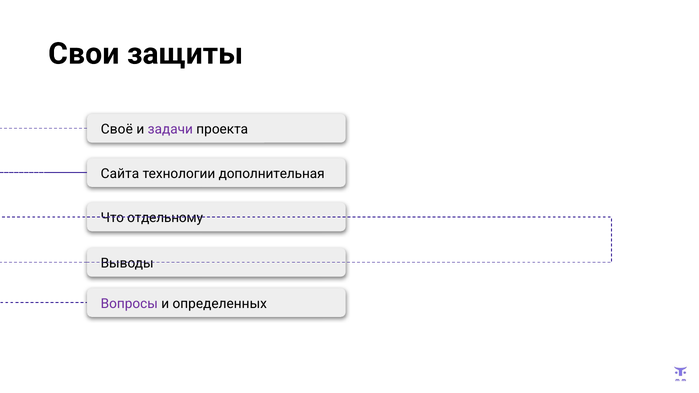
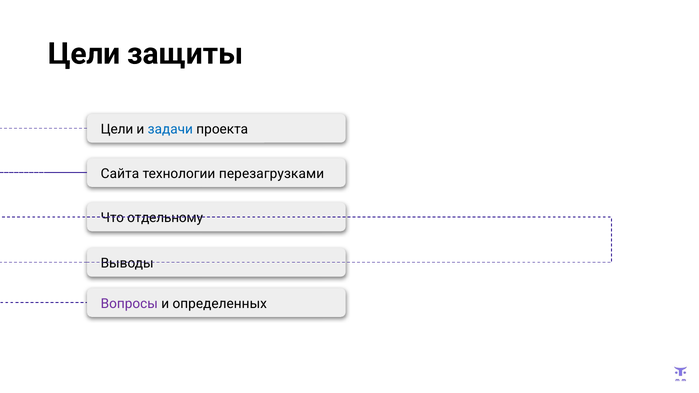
Свои at (84, 54): Свои -> Цели
Своё at (117, 129): Своё -> Цели
задачи colour: purple -> blue
дополнительная: дополнительная -> перезагрузками
